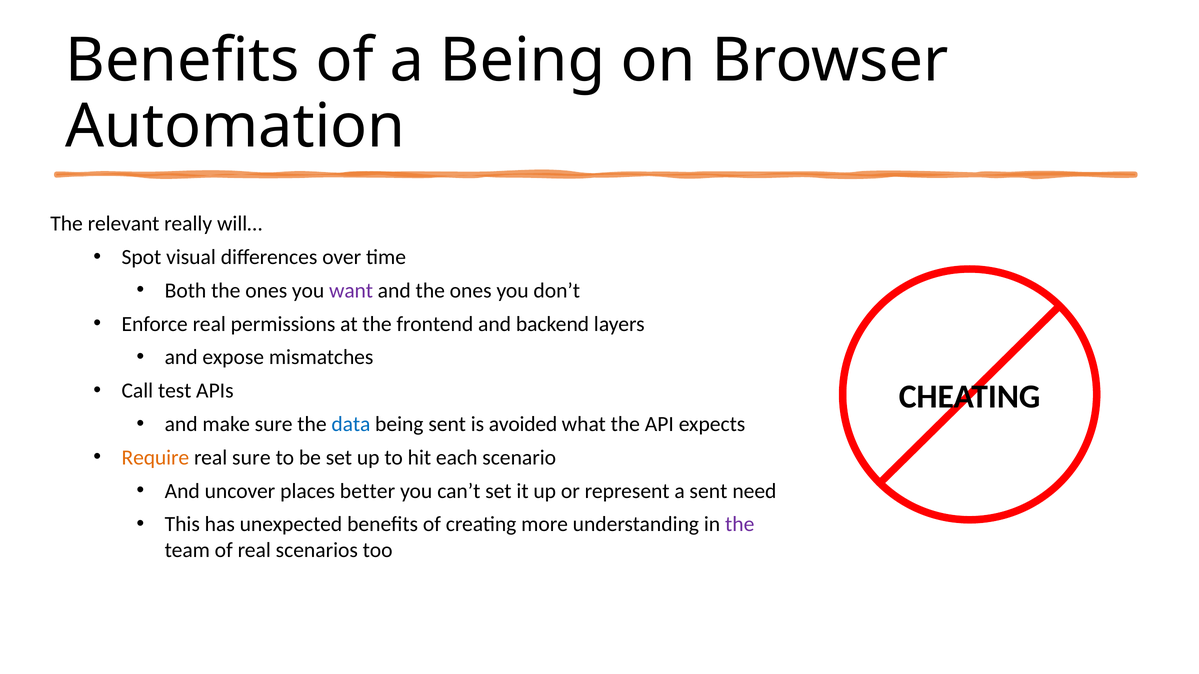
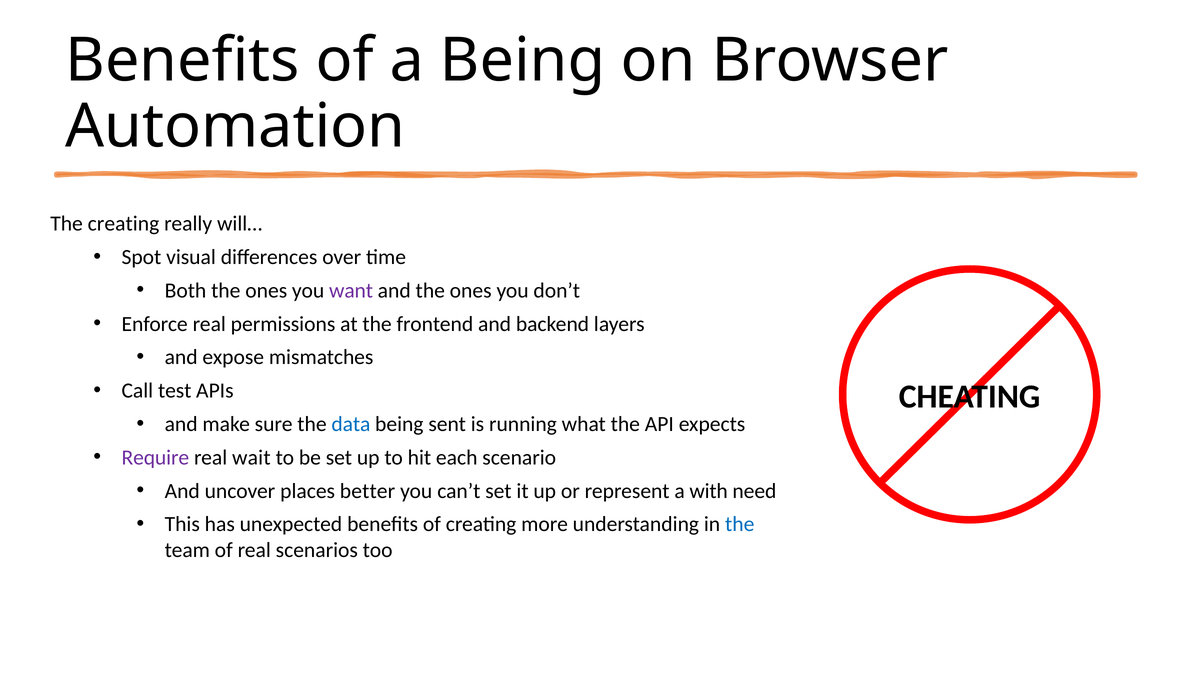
The relevant: relevant -> creating
avoided: avoided -> running
Require colour: orange -> purple
real sure: sure -> wait
a sent: sent -> with
the at (740, 525) colour: purple -> blue
